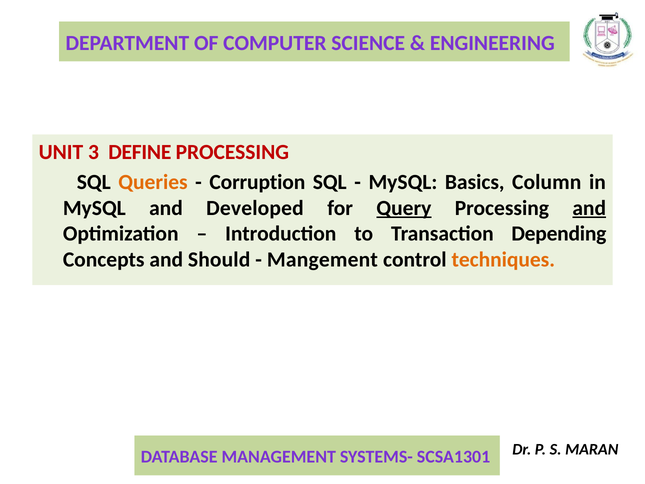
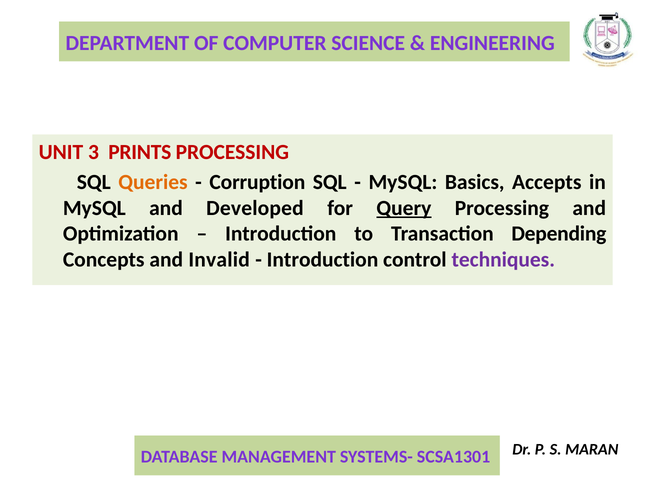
DEFINE: DEFINE -> PRINTS
Column: Column -> Accepts
and at (589, 208) underline: present -> none
Should: Should -> Invalid
Mangement at (322, 260): Mangement -> Introduction
techniques colour: orange -> purple
